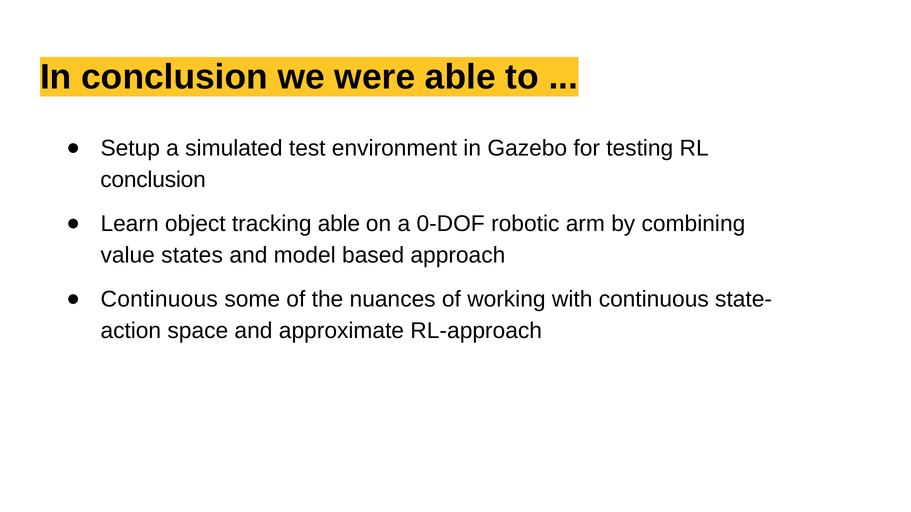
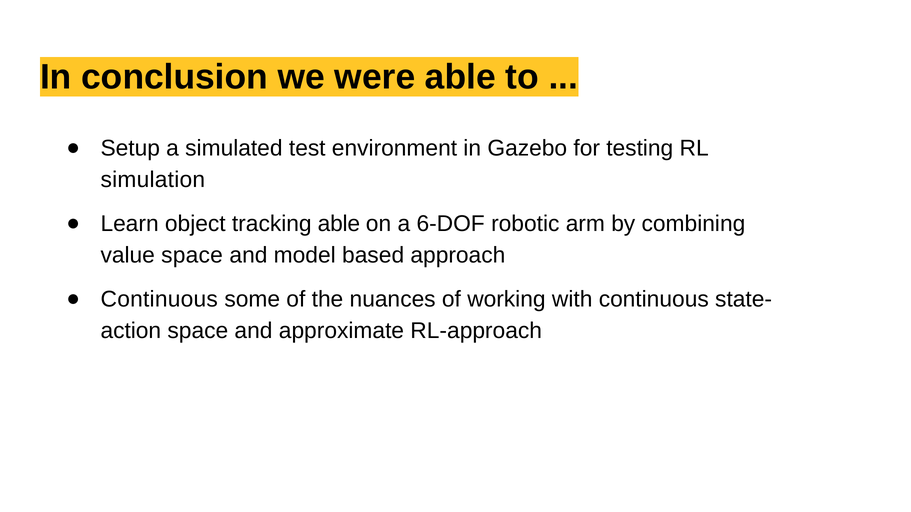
conclusion at (153, 180): conclusion -> simulation
0-DOF: 0-DOF -> 6-DOF
value states: states -> space
